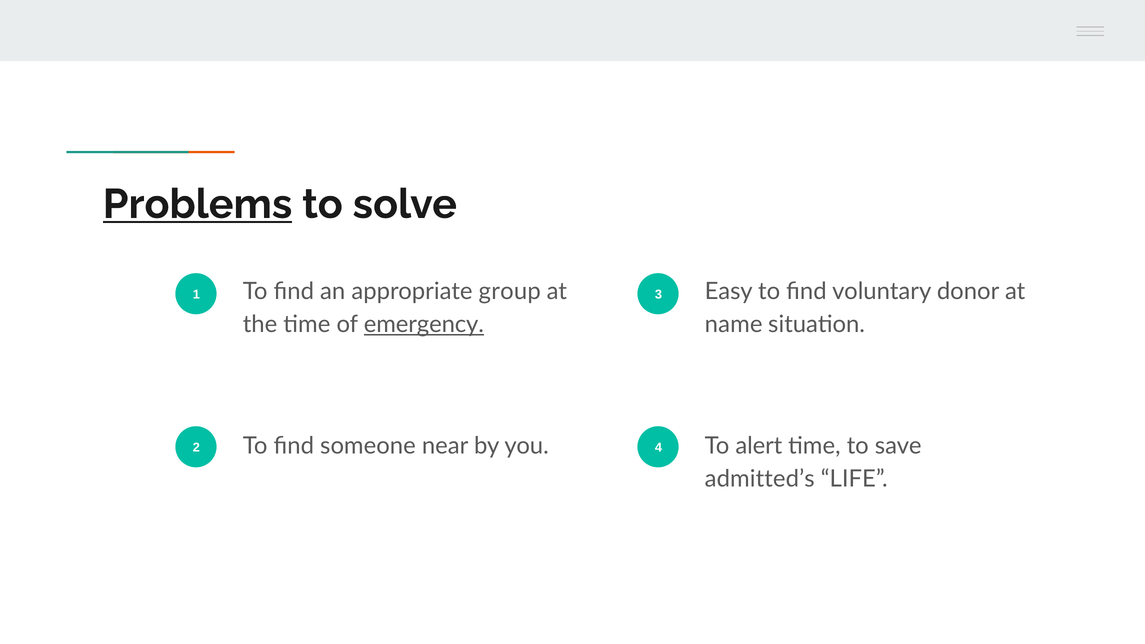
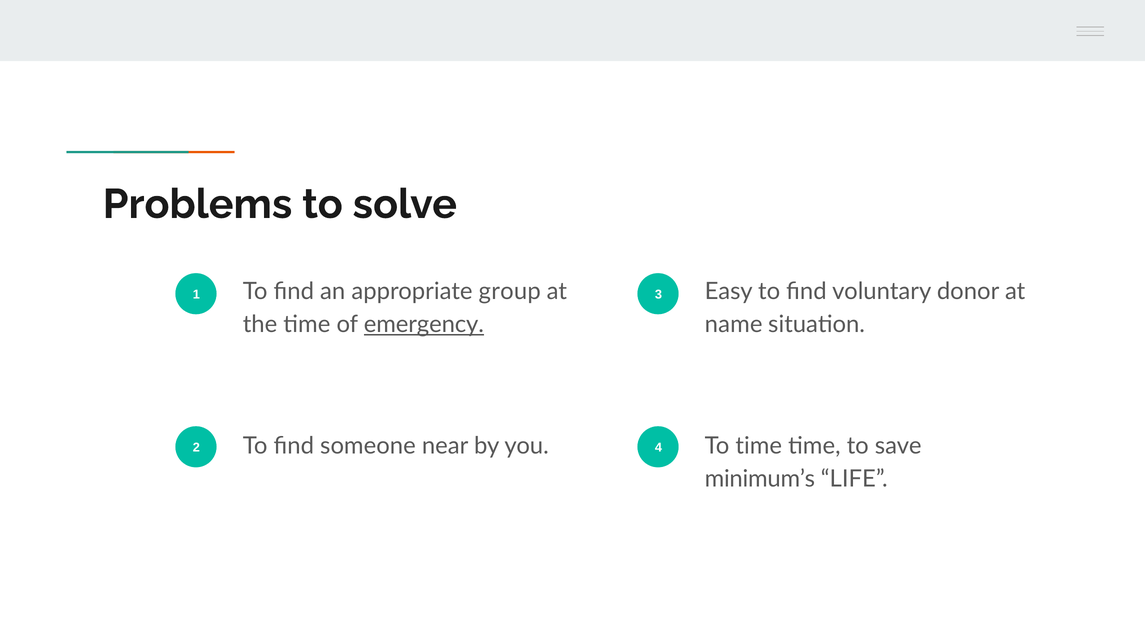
Problems underline: present -> none
To alert: alert -> time
admitted’s: admitted’s -> minimum’s
